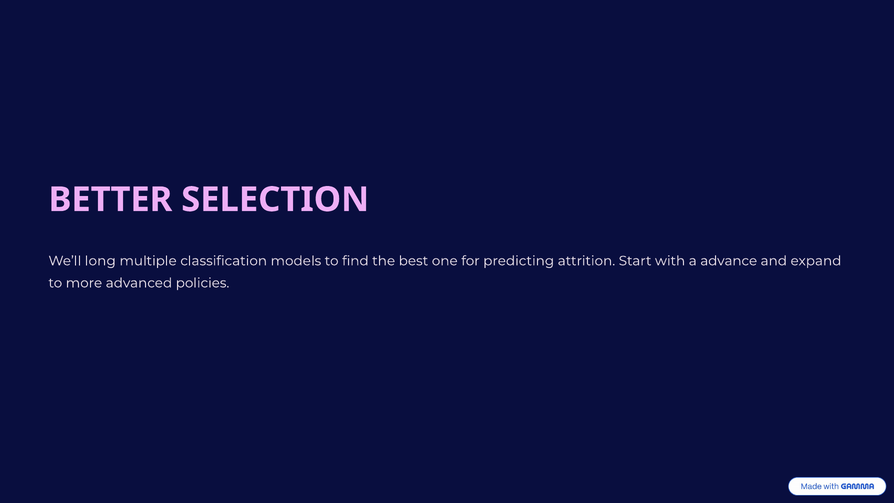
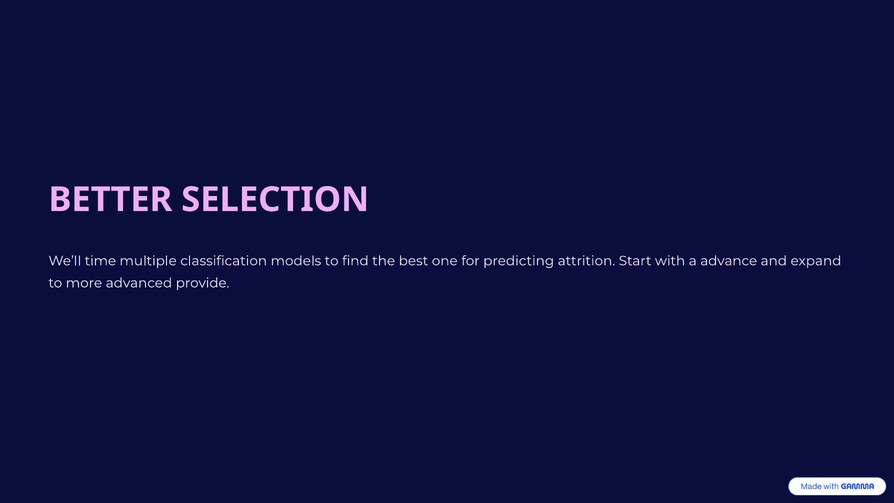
long: long -> time
policies: policies -> provide
